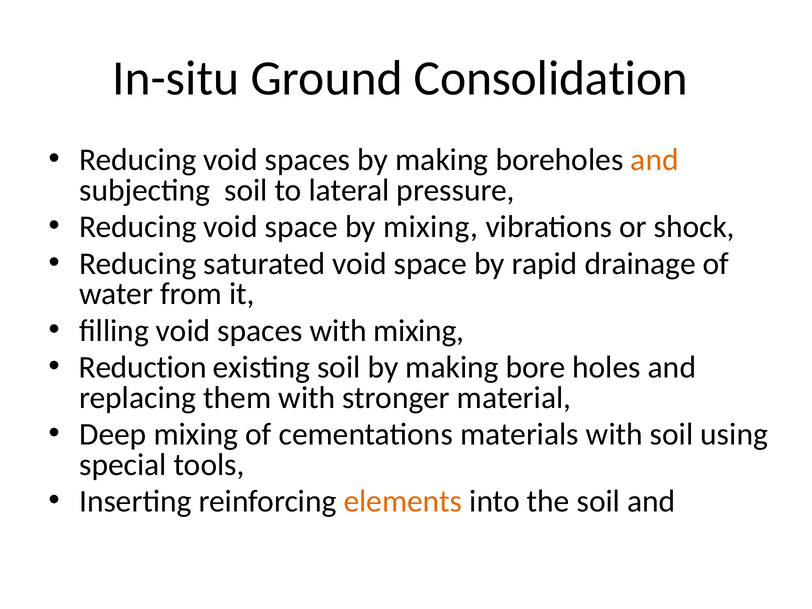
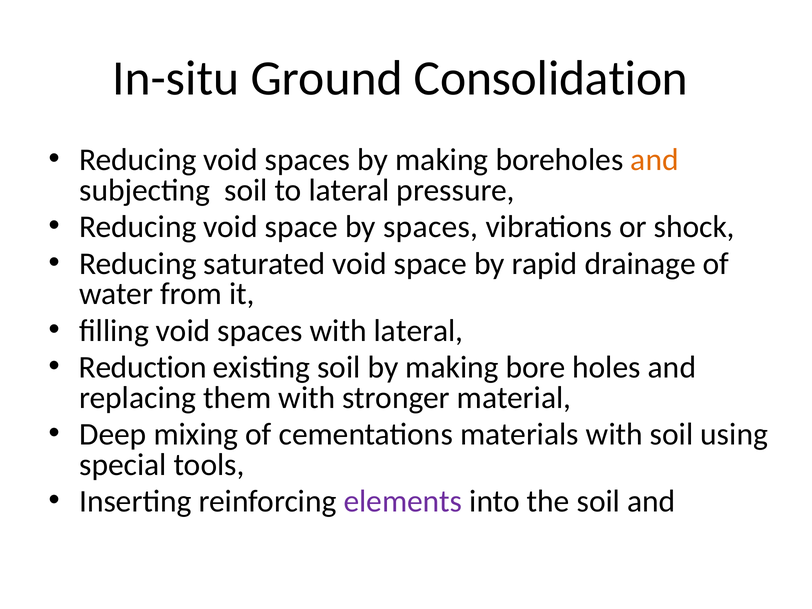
by mixing: mixing -> spaces
with mixing: mixing -> lateral
elements colour: orange -> purple
